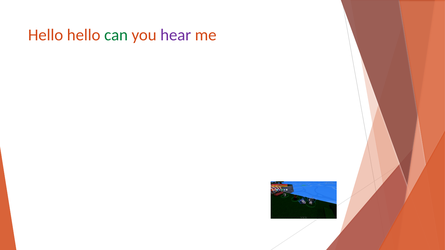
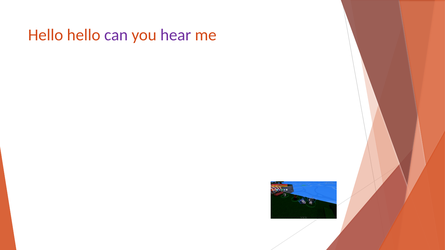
can colour: green -> purple
